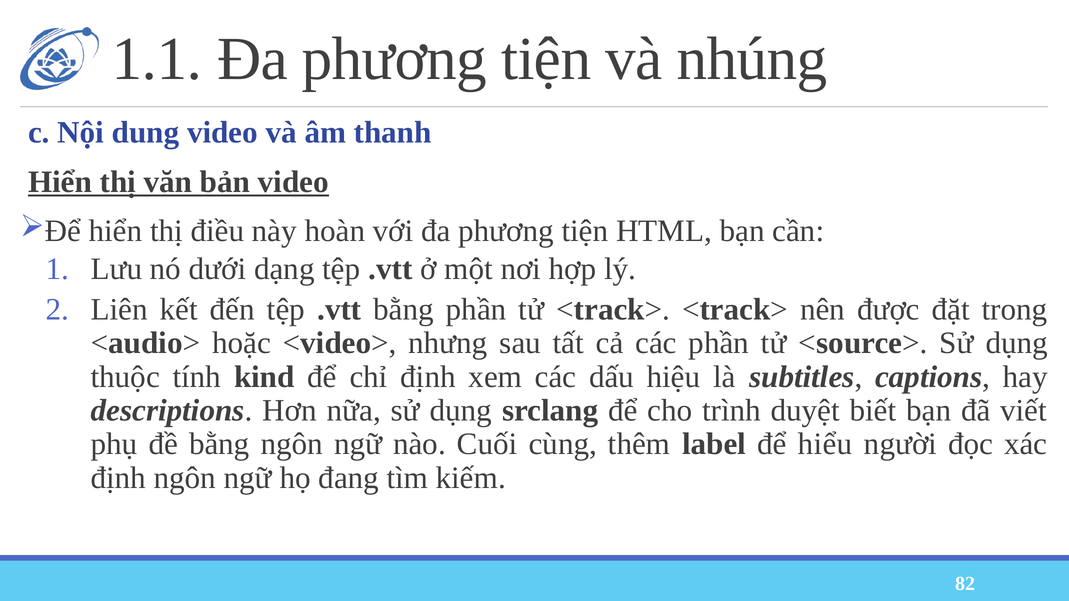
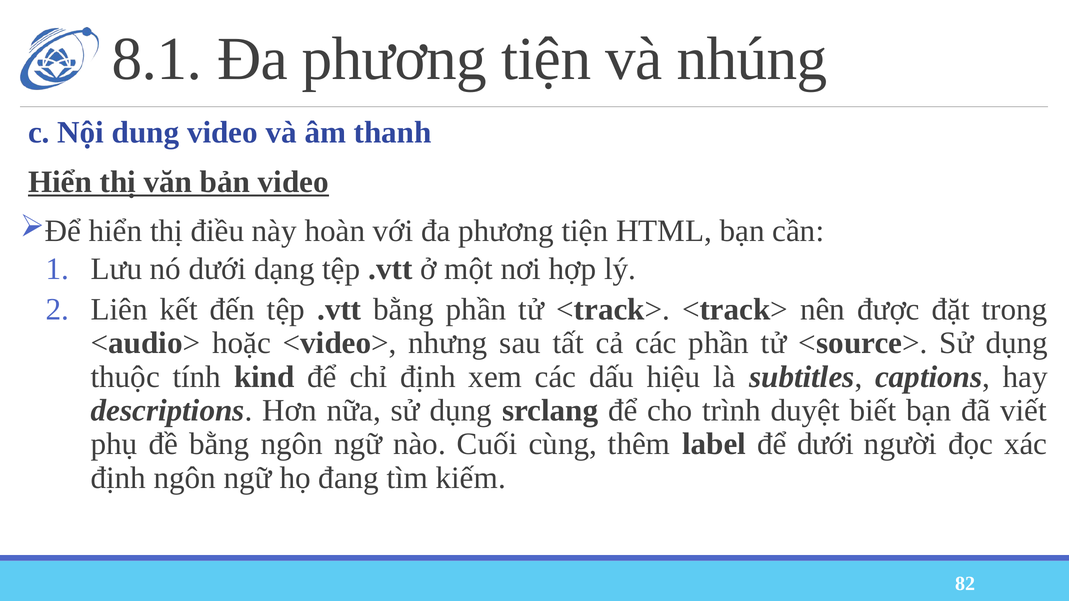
1.1: 1.1 -> 8.1
để hiểu: hiểu -> dưới
